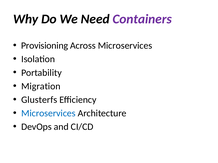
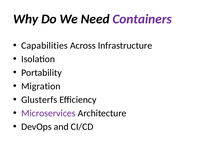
Provisioning: Provisioning -> Capabilities
Across Microservices: Microservices -> Infrastructure
Microservices at (48, 114) colour: blue -> purple
